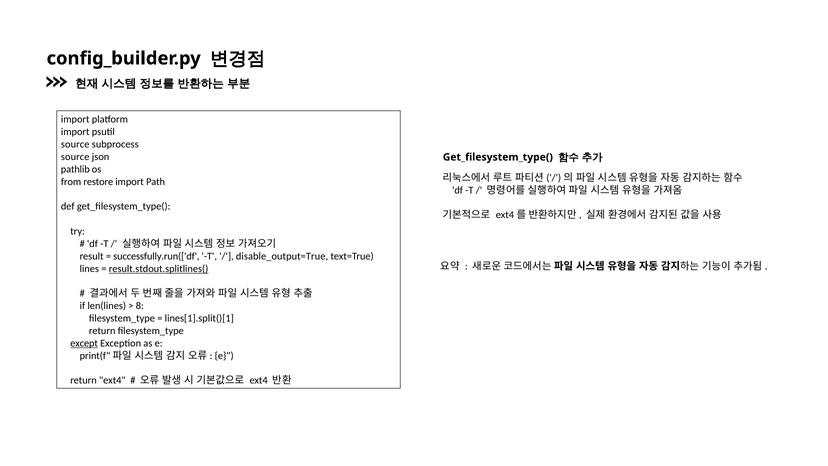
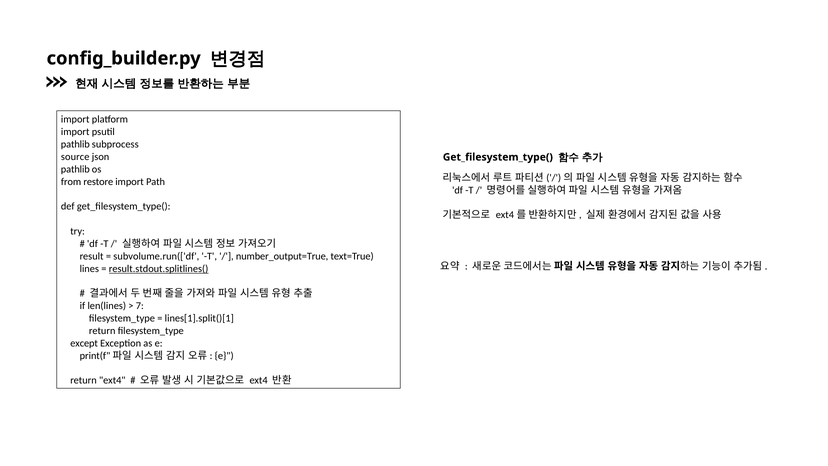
source at (75, 144): source -> pathlib
successfully.run(['df: successfully.run(['df -> subvolume.run(['df
disable_output=True: disable_output=True -> number_output=True
8: 8 -> 7
except underline: present -> none
